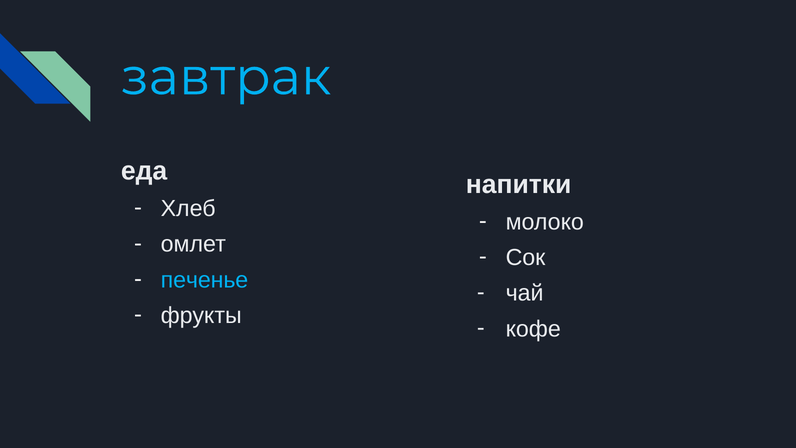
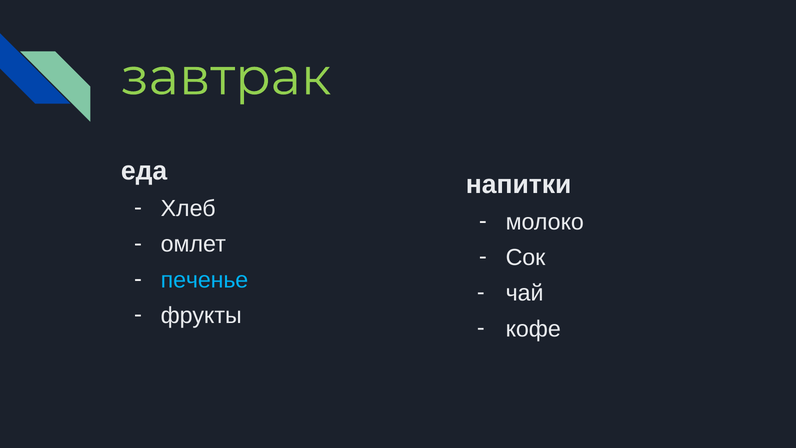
завтрак colour: light blue -> light green
